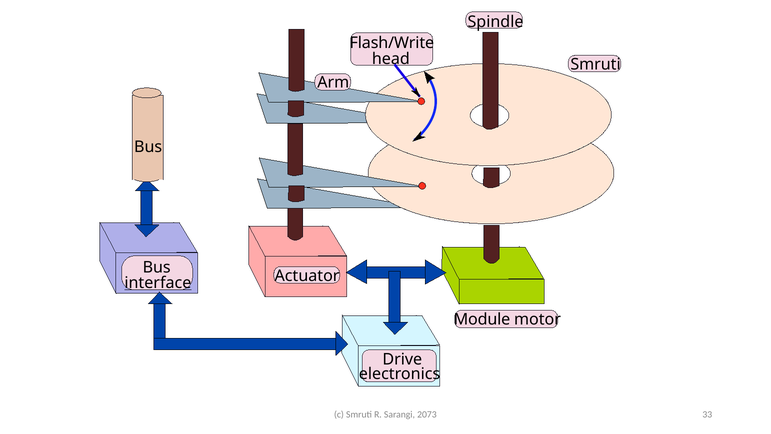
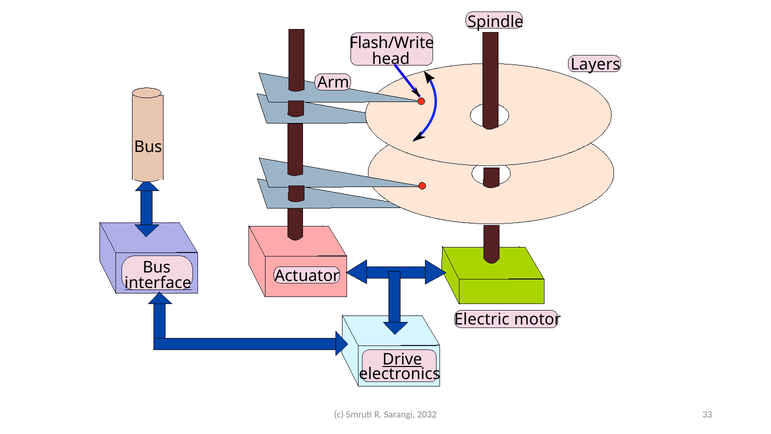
Smruti at (596, 64): Smruti -> Layers
Module: Module -> Electric
Drive underline: none -> present
2073: 2073 -> 2032
